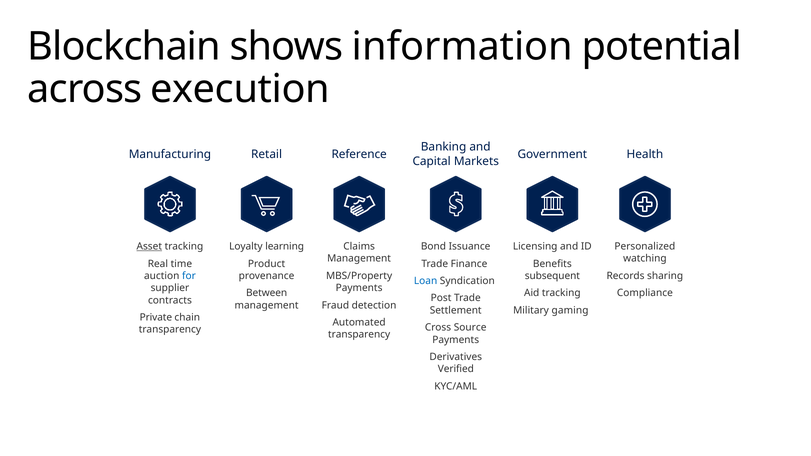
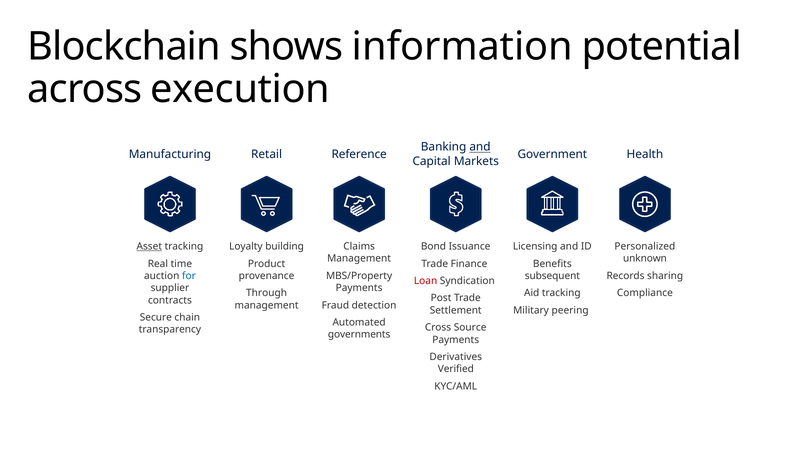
and at (480, 147) underline: none -> present
learning: learning -> building
watching: watching -> unknown
Loan colour: blue -> red
Between: Between -> Through
gaming: gaming -> peering
Private: Private -> Secure
transparency at (359, 335): transparency -> governments
